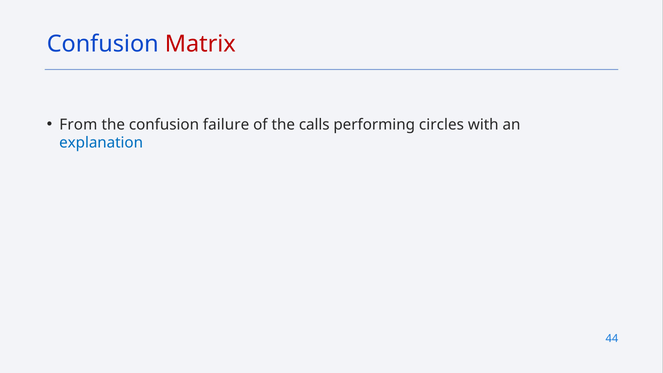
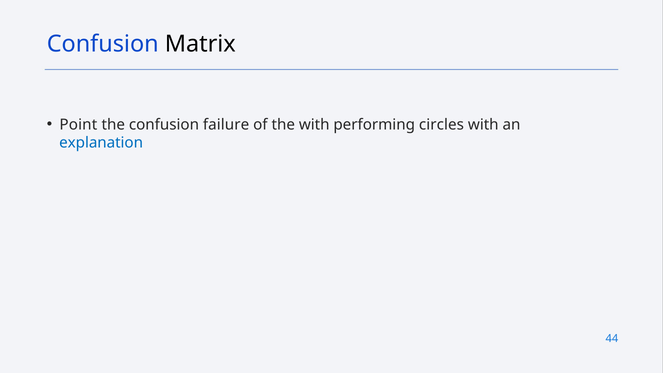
Matrix colour: red -> black
From: From -> Point
the calls: calls -> with
